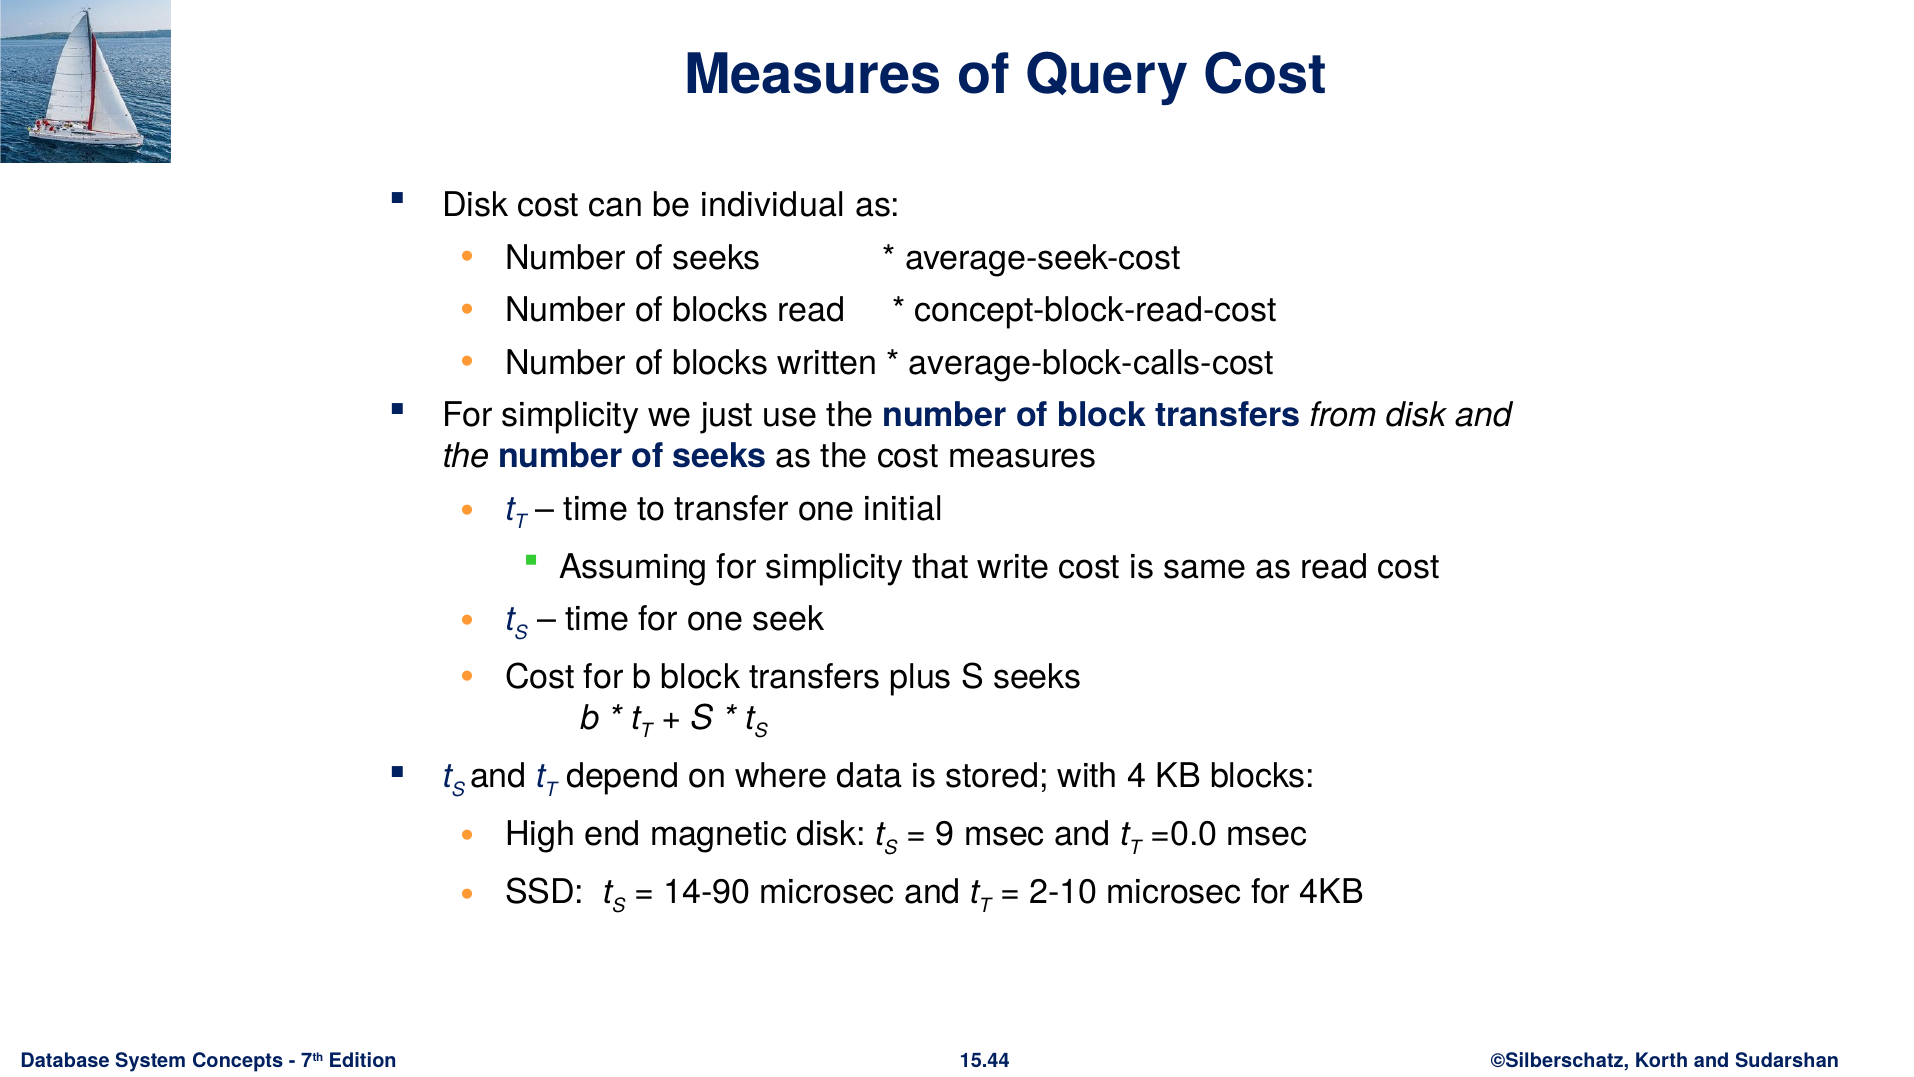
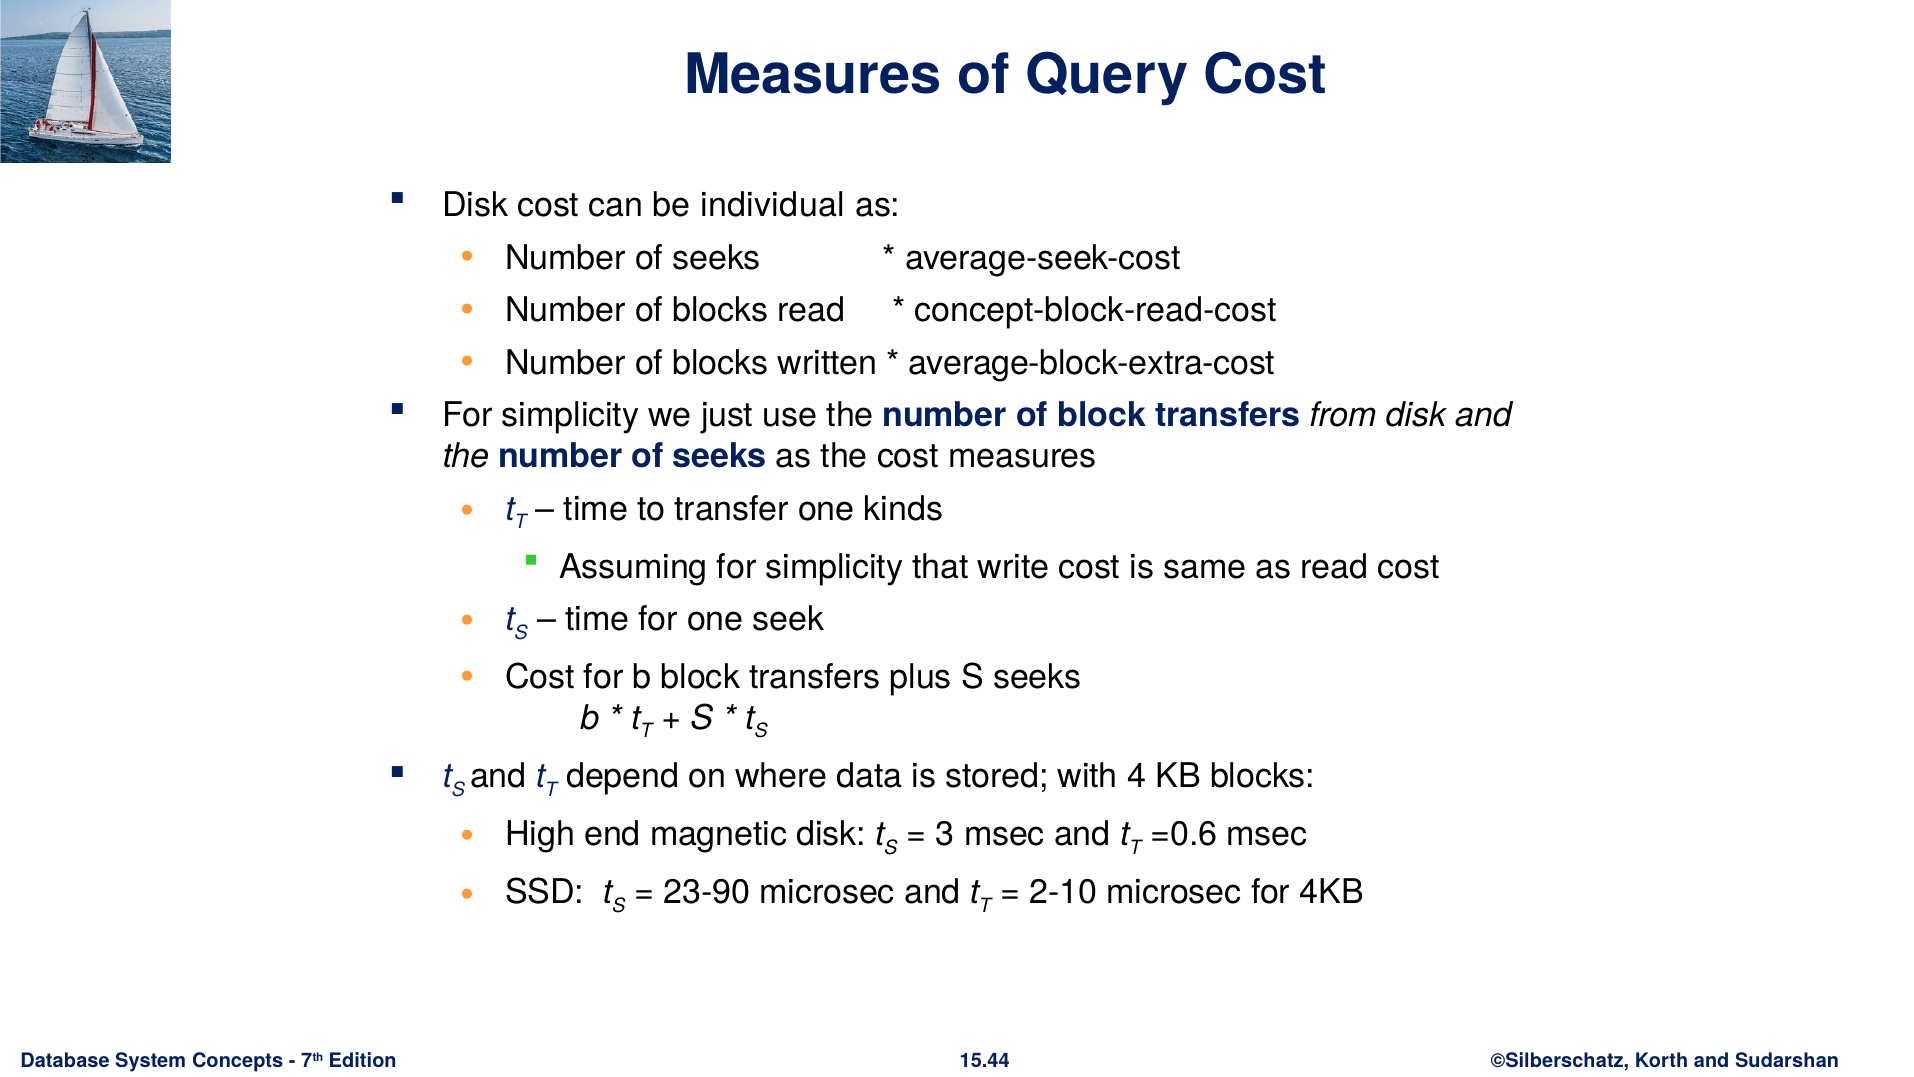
average-block-calls-cost: average-block-calls-cost -> average-block-extra-cost
initial: initial -> kinds
9: 9 -> 3
=0.0: =0.0 -> =0.6
14-90: 14-90 -> 23-90
